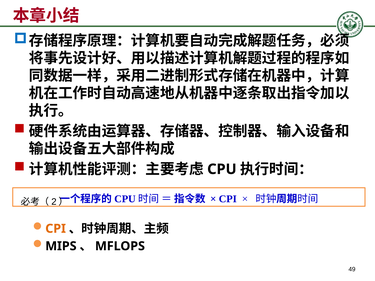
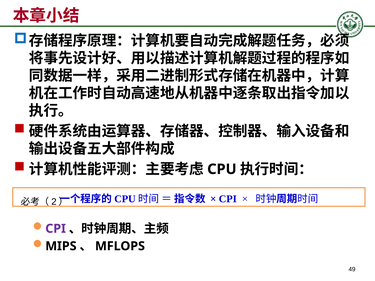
CPI at (56, 229) colour: orange -> purple
